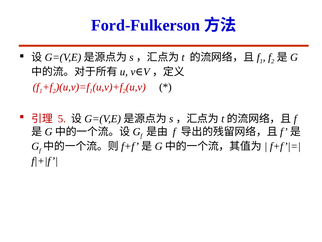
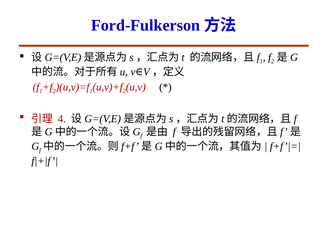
5: 5 -> 4
